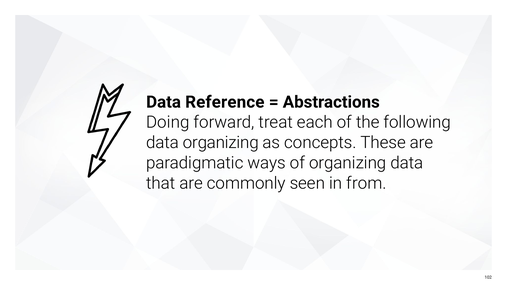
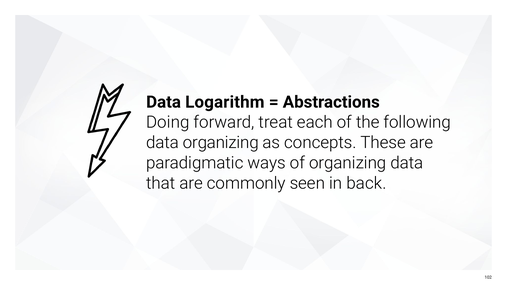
Reference: Reference -> Logarithm
from: from -> back
